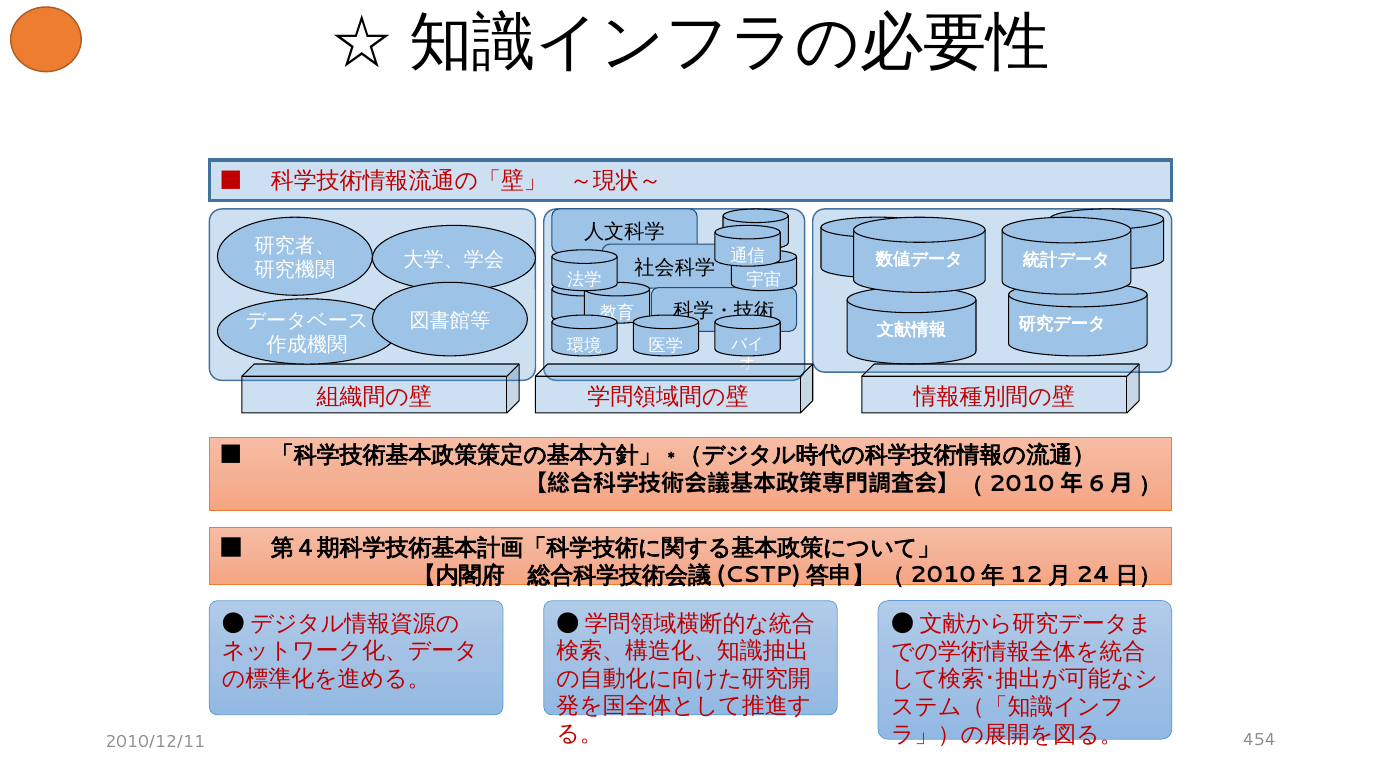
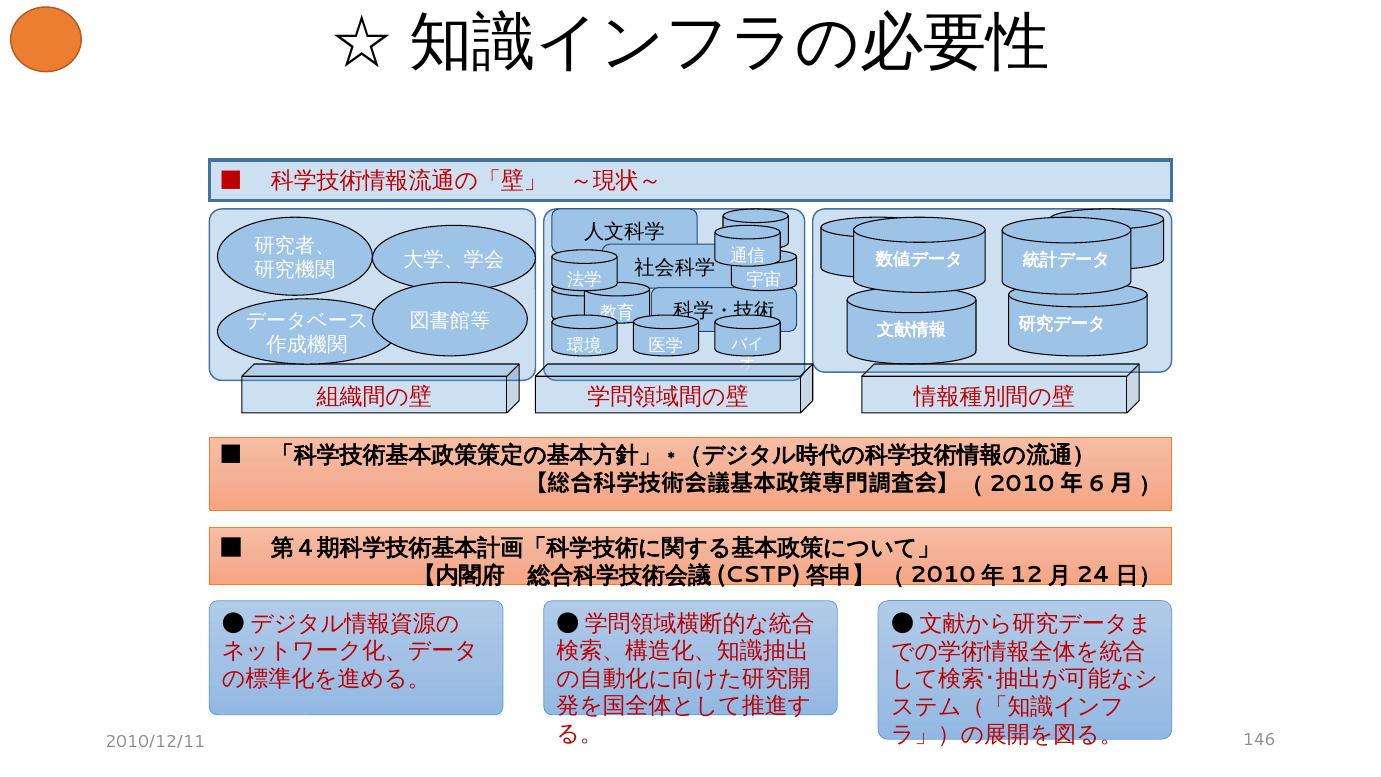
454: 454 -> 146
